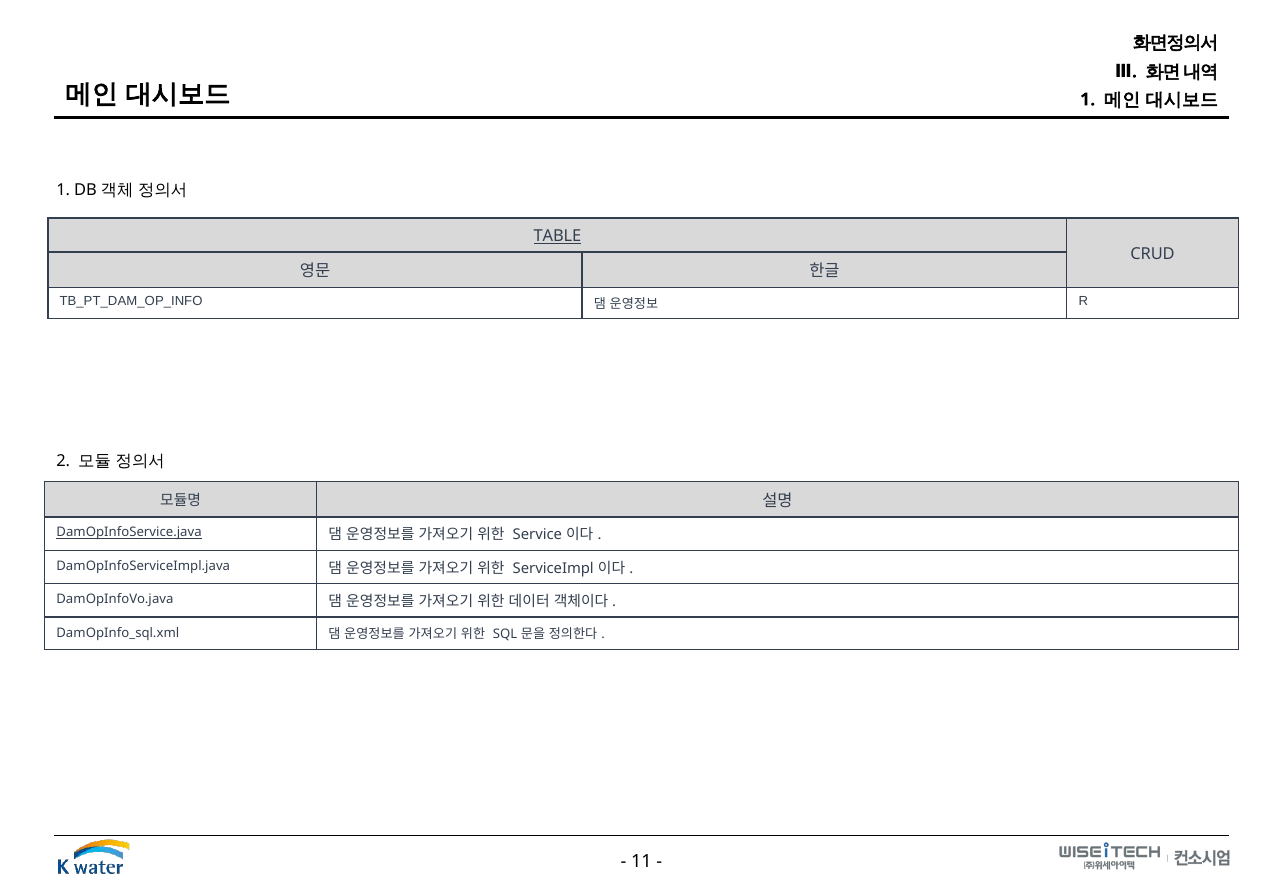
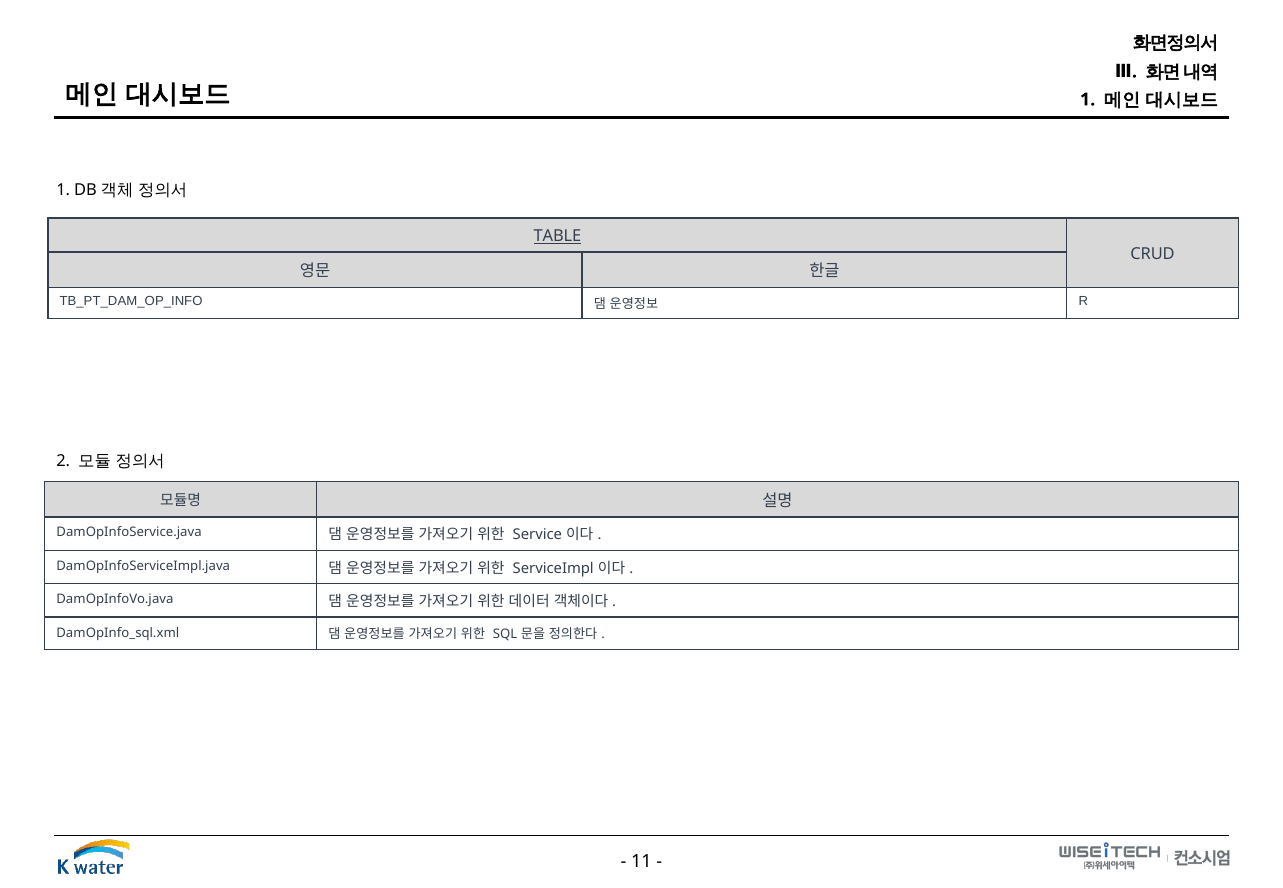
DamOpInfoService.java underline: present -> none
